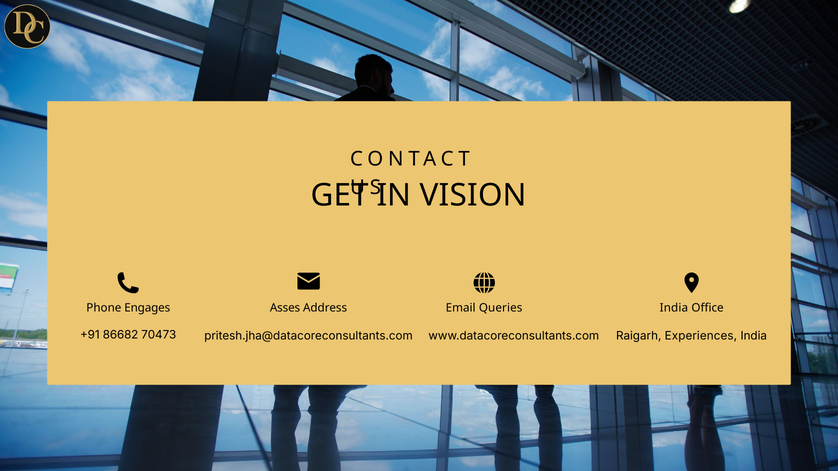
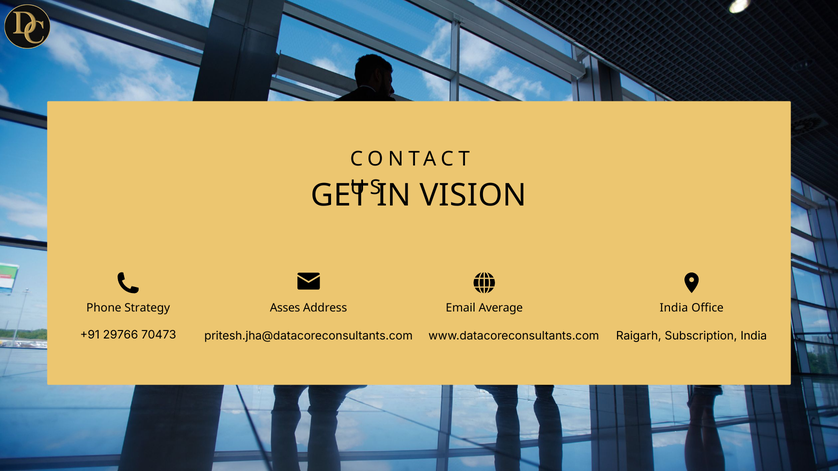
Engages: Engages -> Strategy
Queries: Queries -> Average
86682: 86682 -> 29766
Experiences: Experiences -> Subscription
